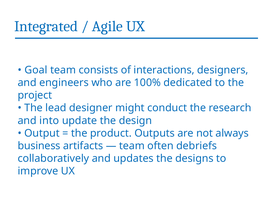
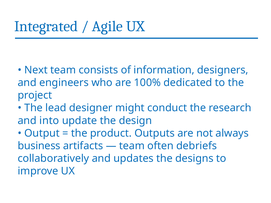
Goal: Goal -> Next
interactions: interactions -> information
